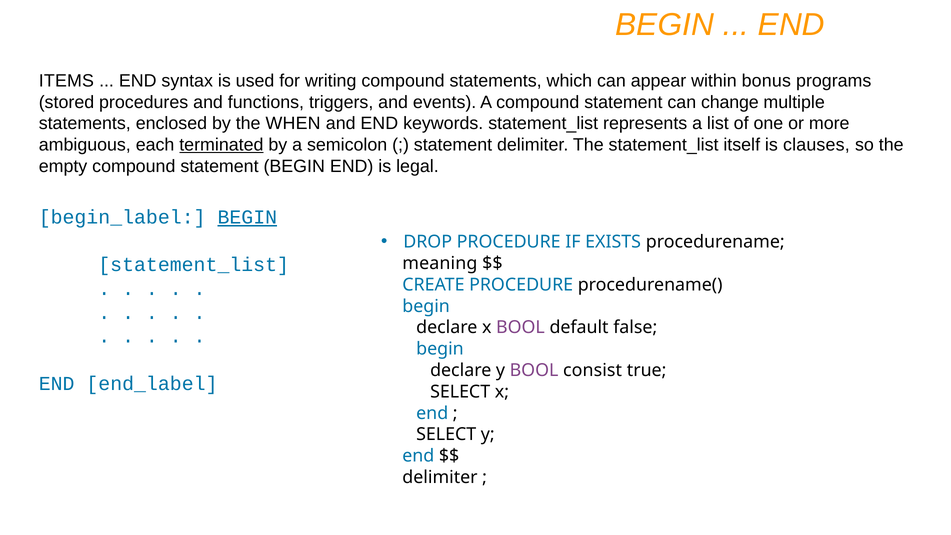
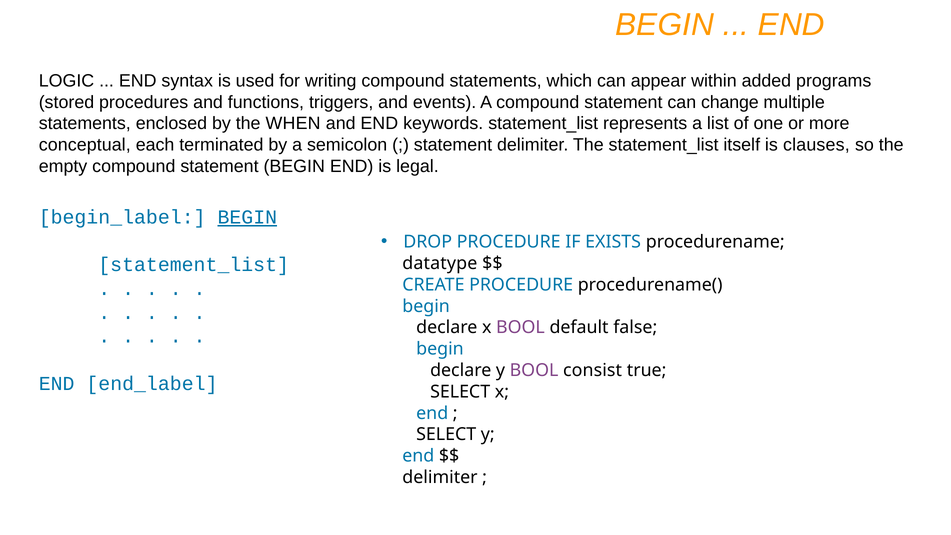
ITEMS: ITEMS -> LOGIC
bonus: bonus -> added
ambiguous: ambiguous -> conceptual
terminated underline: present -> none
meaning: meaning -> datatype
